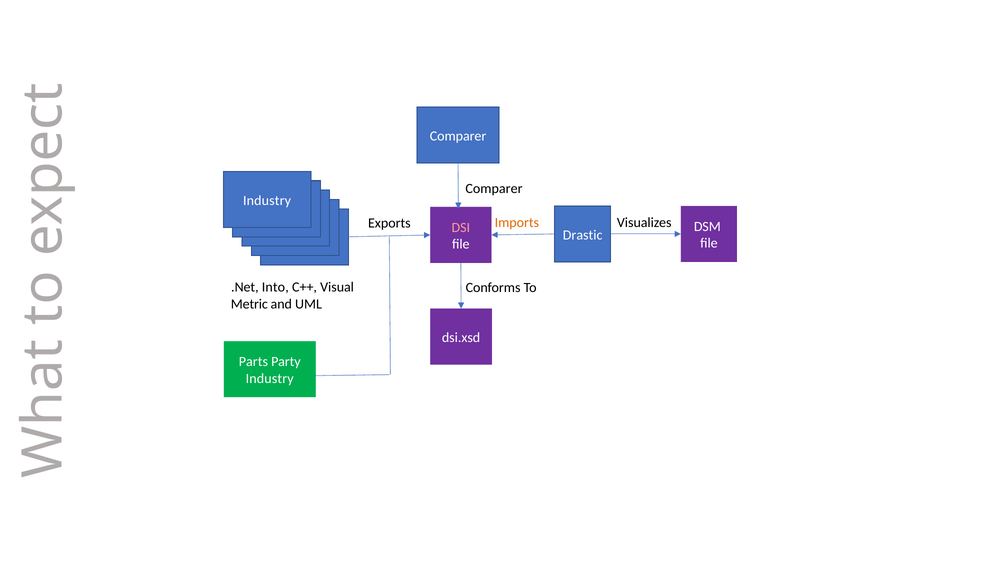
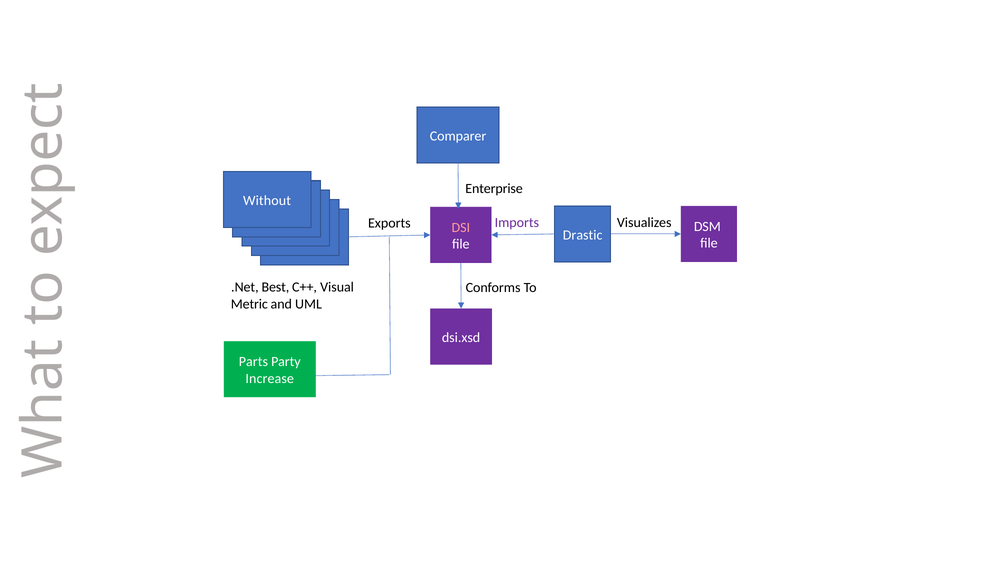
Comparer at (494, 189): Comparer -> Enterprise
Industry at (267, 201): Industry -> Without
Imports colour: orange -> purple
Into: Into -> Best
Industry at (270, 379): Industry -> Increase
